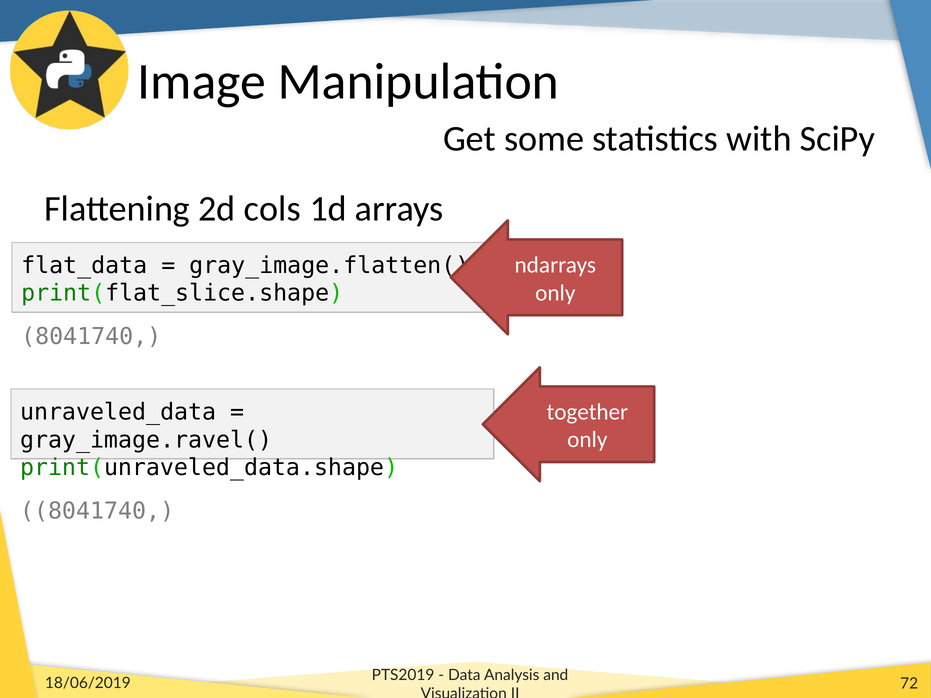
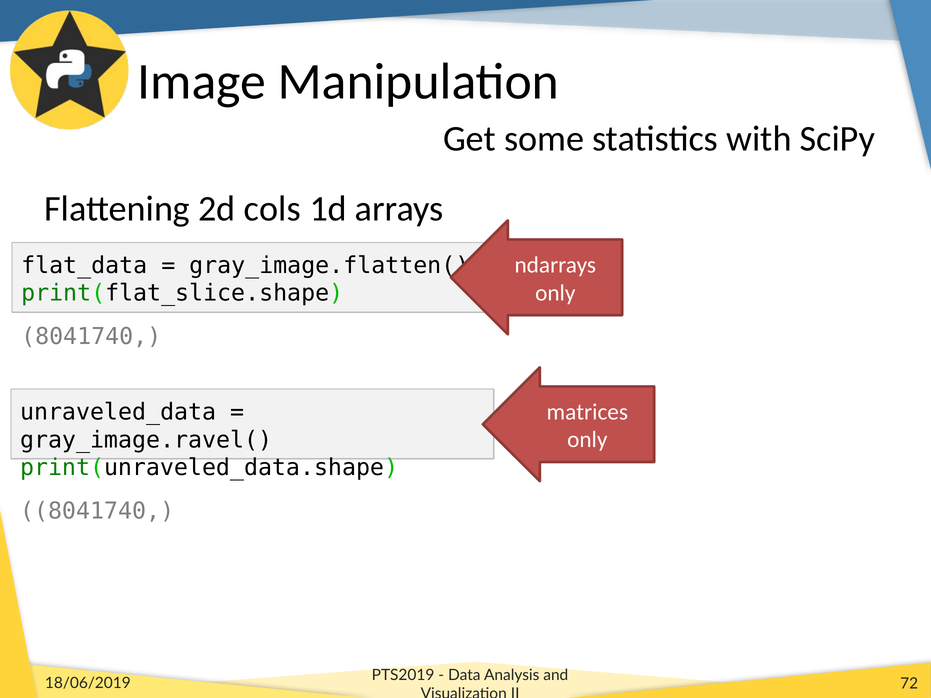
together: together -> matrices
